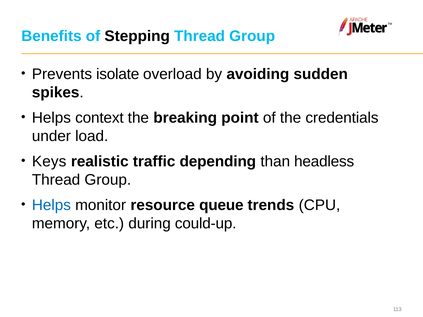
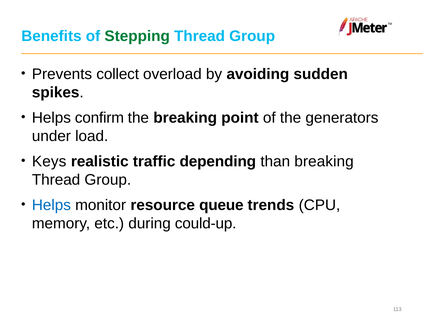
Stepping colour: black -> green
isolate: isolate -> collect
context: context -> confirm
credentials: credentials -> generators
than headless: headless -> breaking
